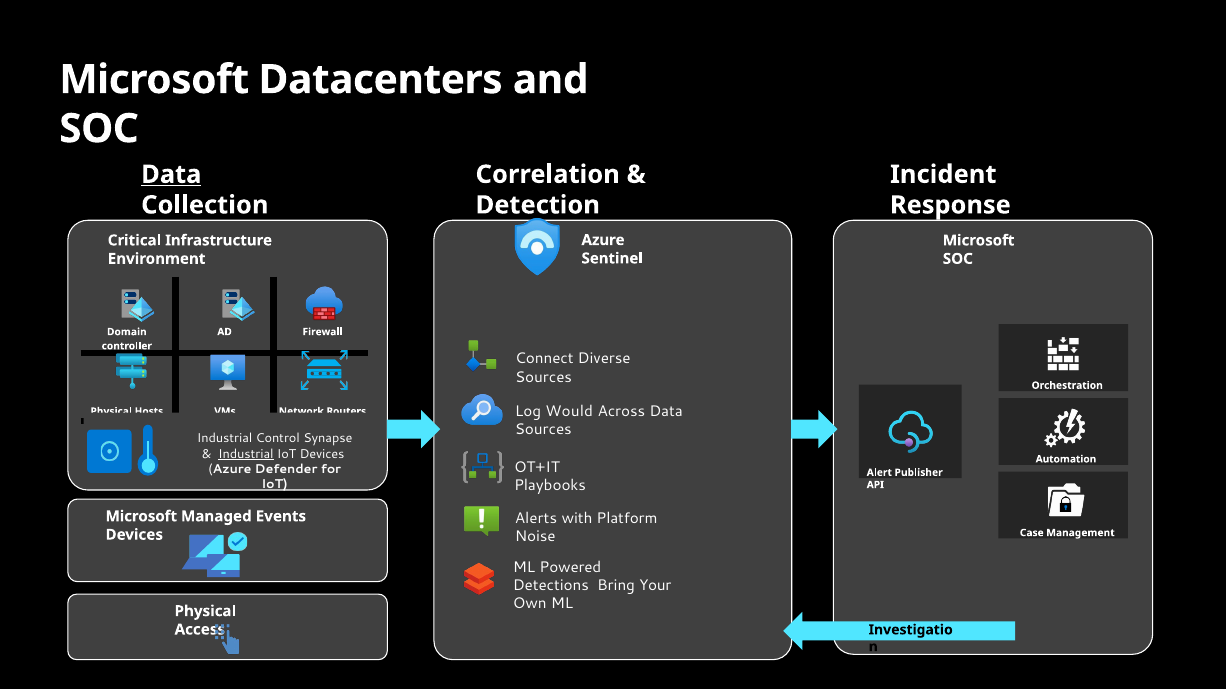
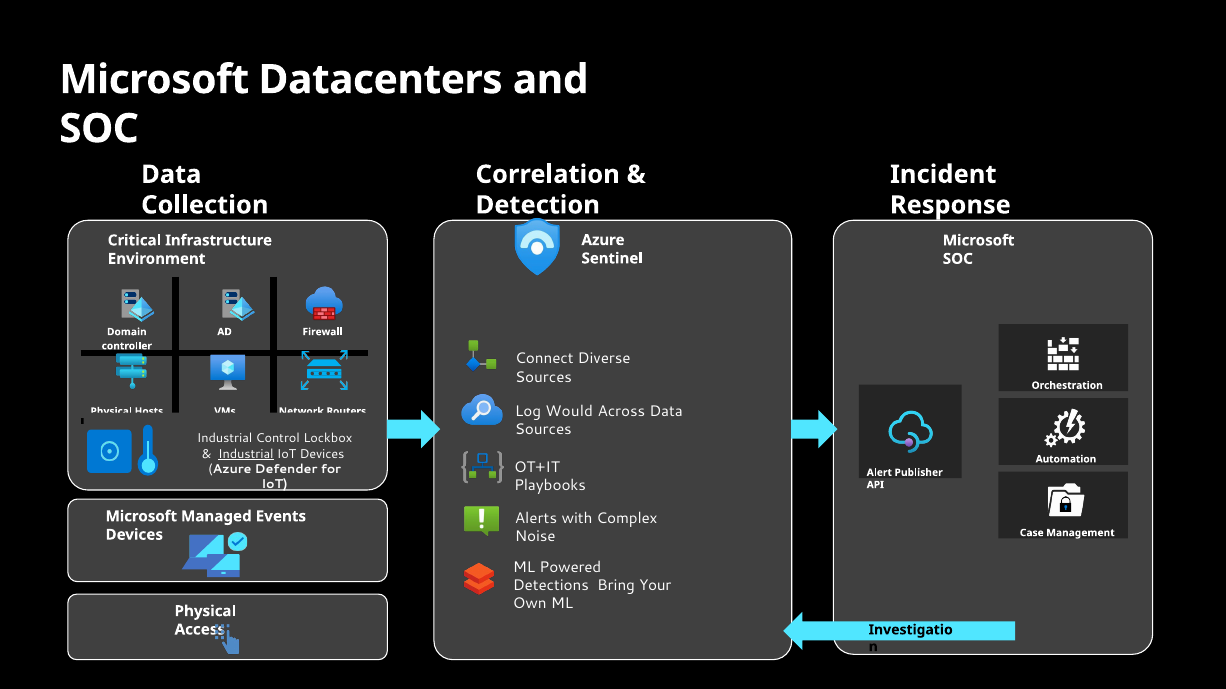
Data at (171, 175) underline: present -> none
Synapse: Synapse -> Lockbox
Platform: Platform -> Complex
